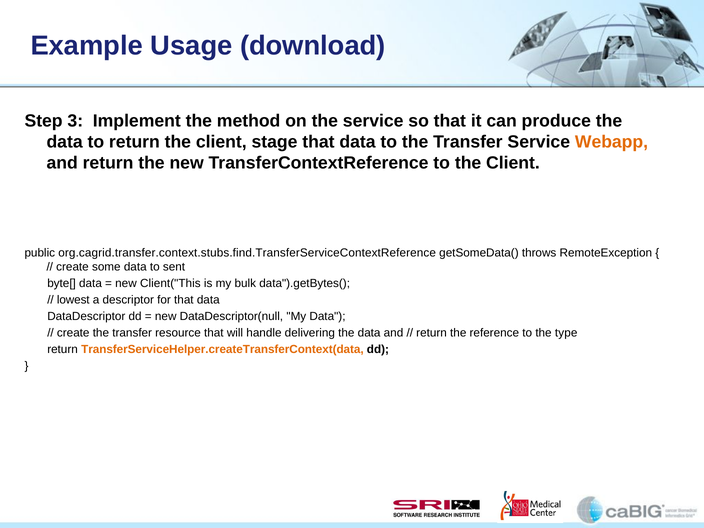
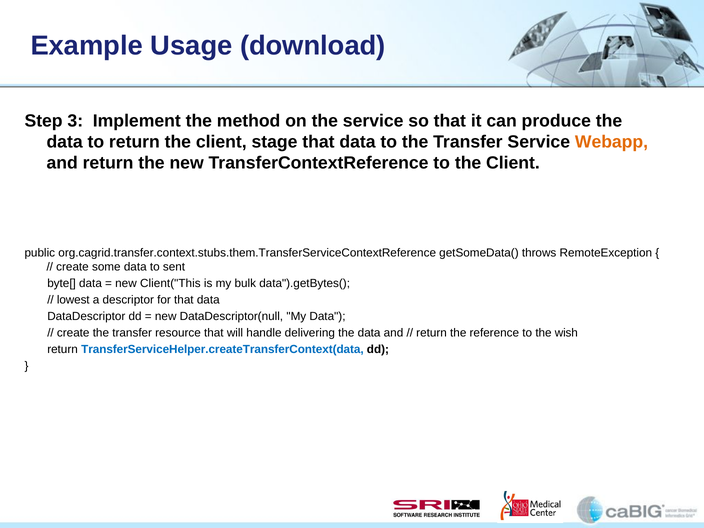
org.cagrid.transfer.context.stubs.find.TransferServiceContextReference: org.cagrid.transfer.context.stubs.find.TransferServiceContextReference -> org.cagrid.transfer.context.stubs.them.TransferServiceContextReference
type: type -> wish
TransferServiceHelper.createTransferContext(data colour: orange -> blue
